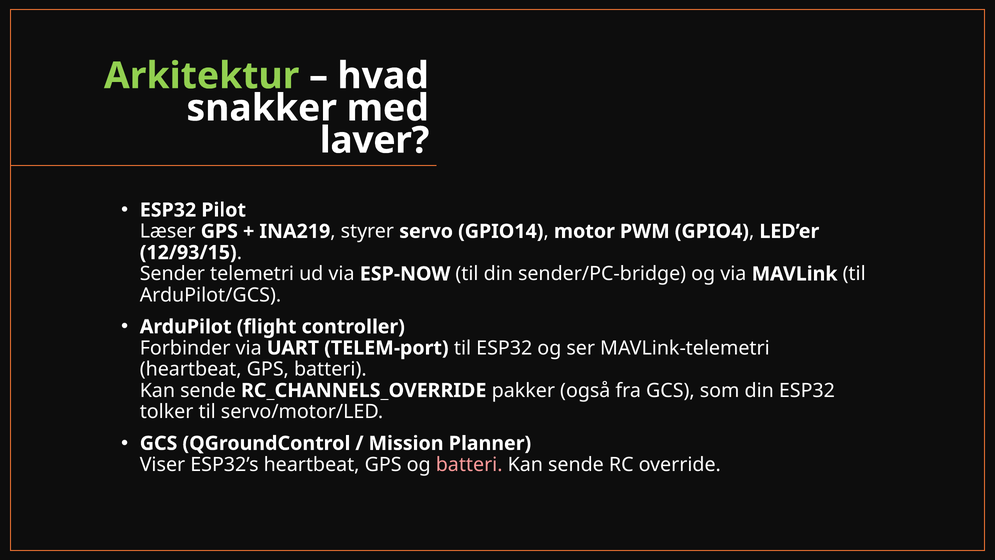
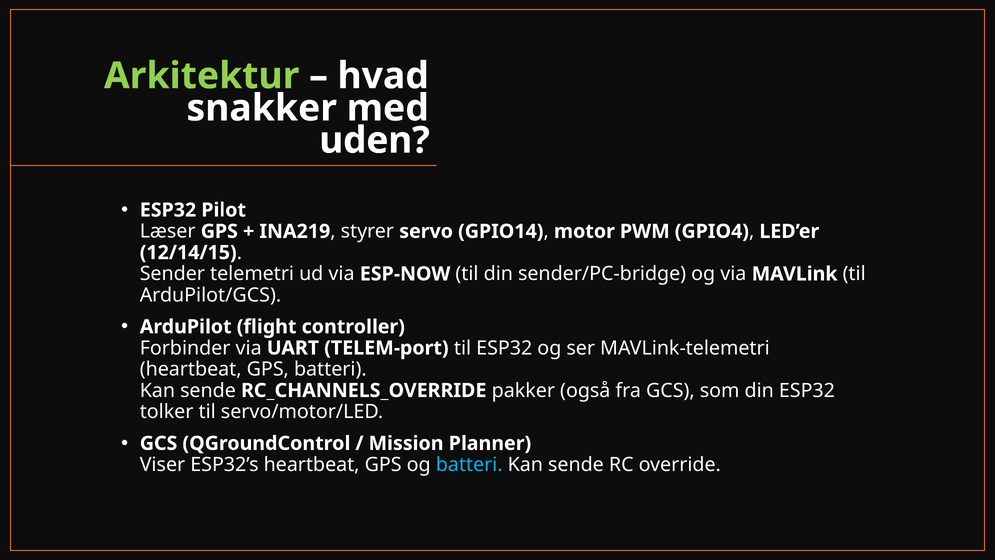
laver: laver -> uden
12/93/15: 12/93/15 -> 12/14/15
batteri at (469, 464) colour: pink -> light blue
